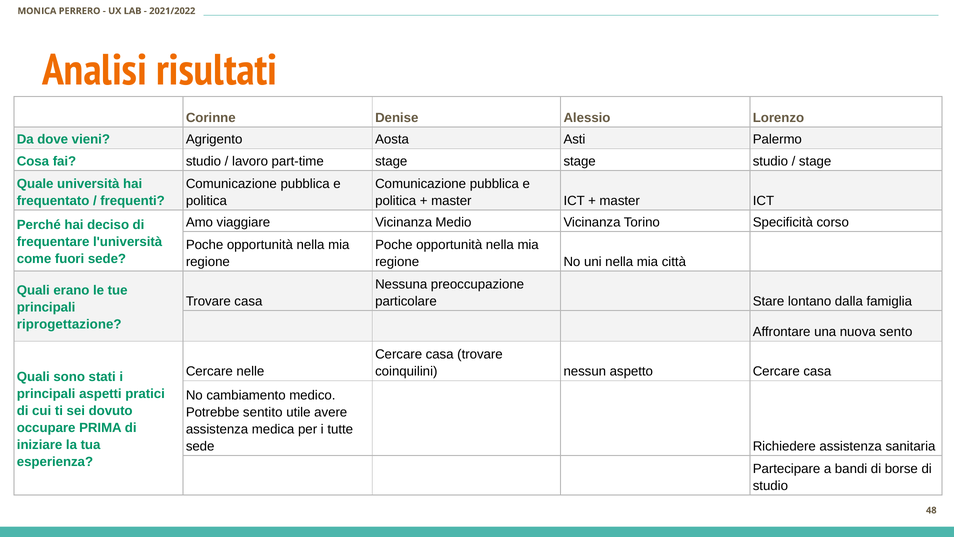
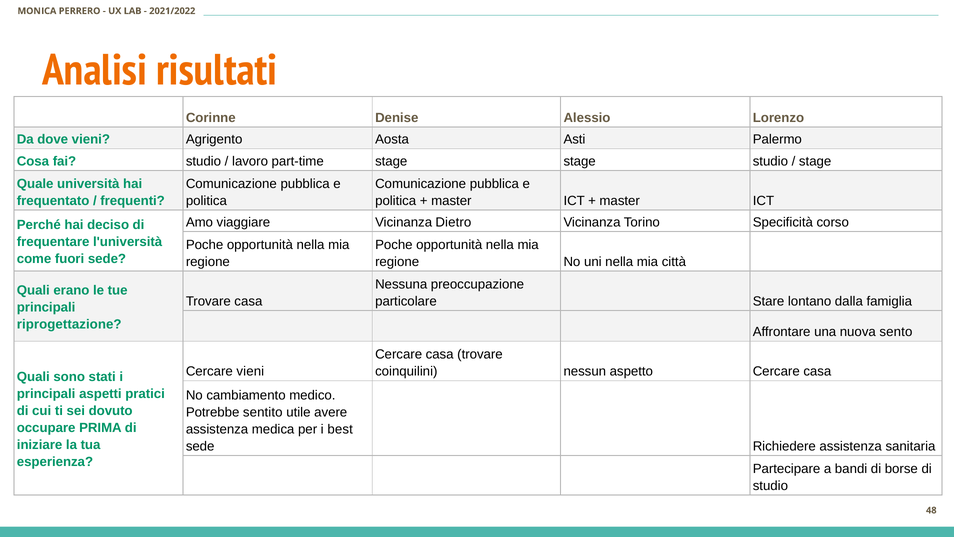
Medio: Medio -> Dietro
Cercare nelle: nelle -> vieni
tutte: tutte -> best
